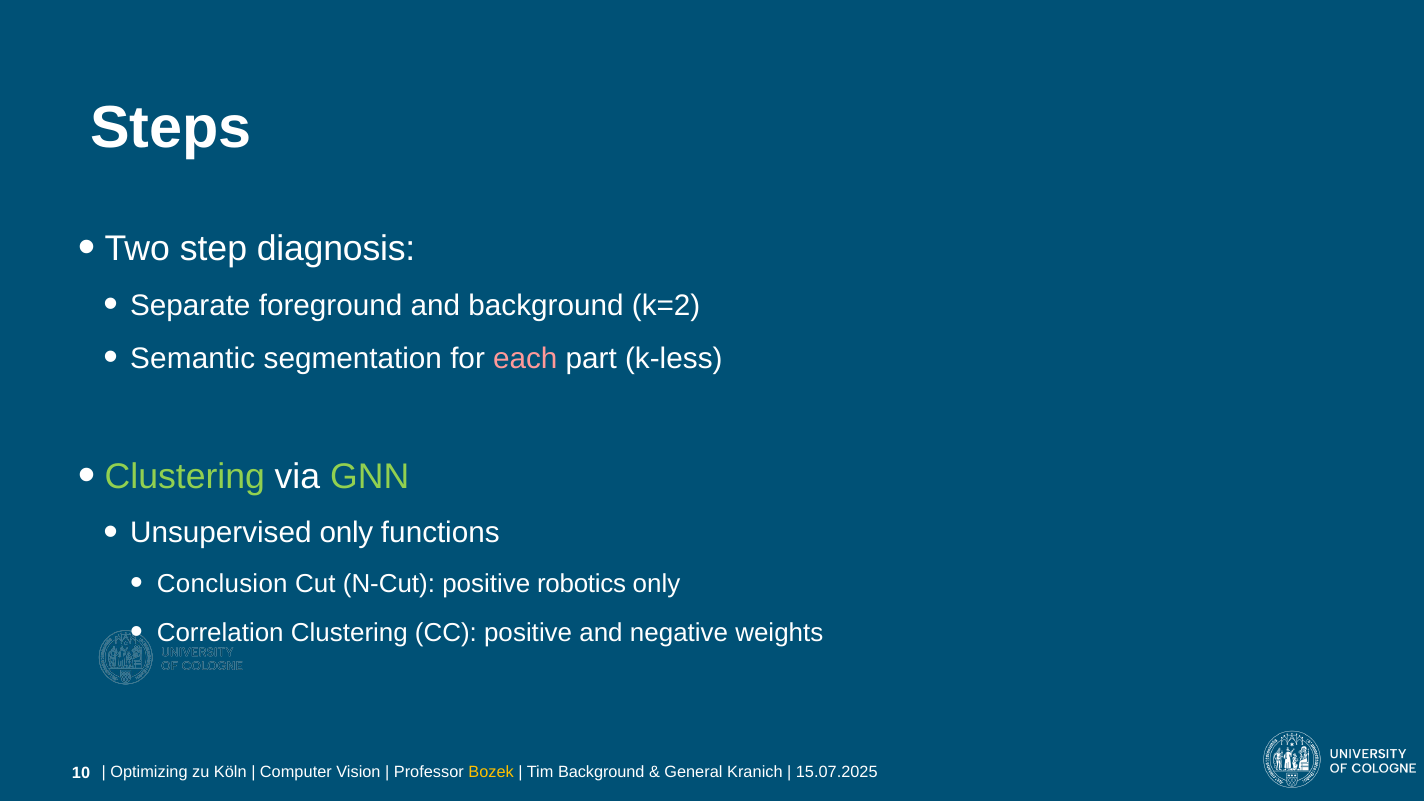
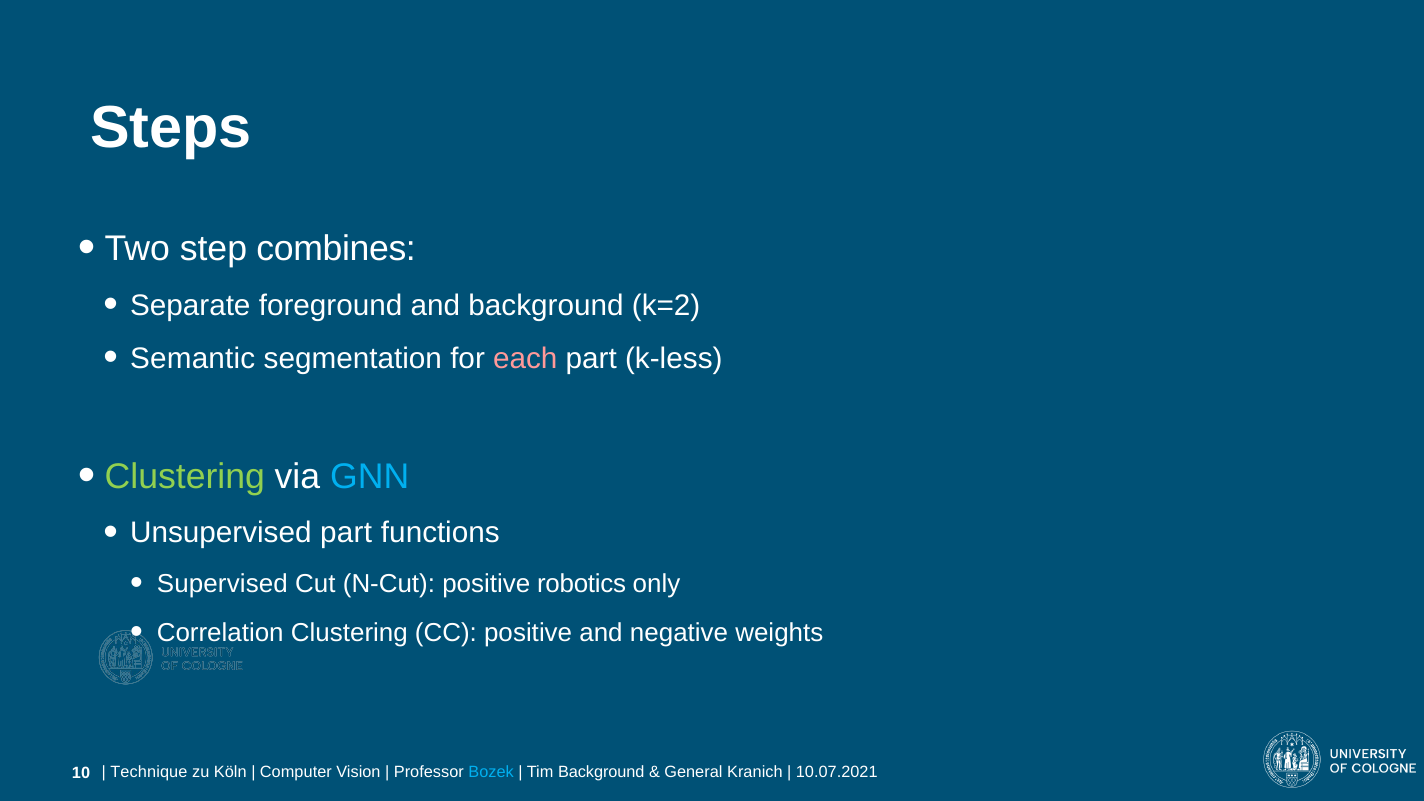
diagnosis: diagnosis -> combines
GNN colour: light green -> light blue
Unsupervised only: only -> part
Conclusion: Conclusion -> Supervised
Optimizing: Optimizing -> Technique
Bozek colour: yellow -> light blue
15.07.2025: 15.07.2025 -> 10.07.2021
